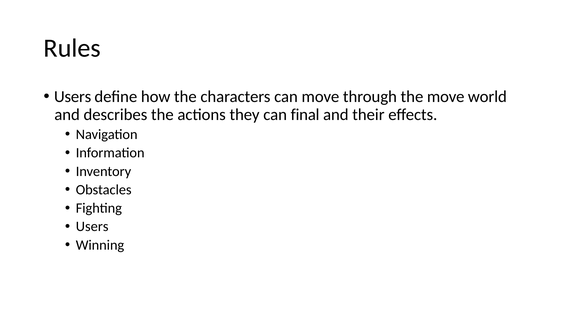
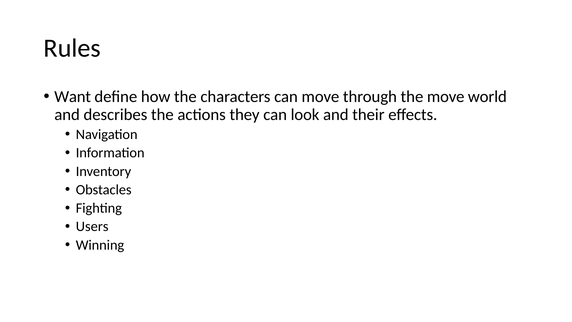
Users at (73, 97): Users -> Want
final: final -> look
